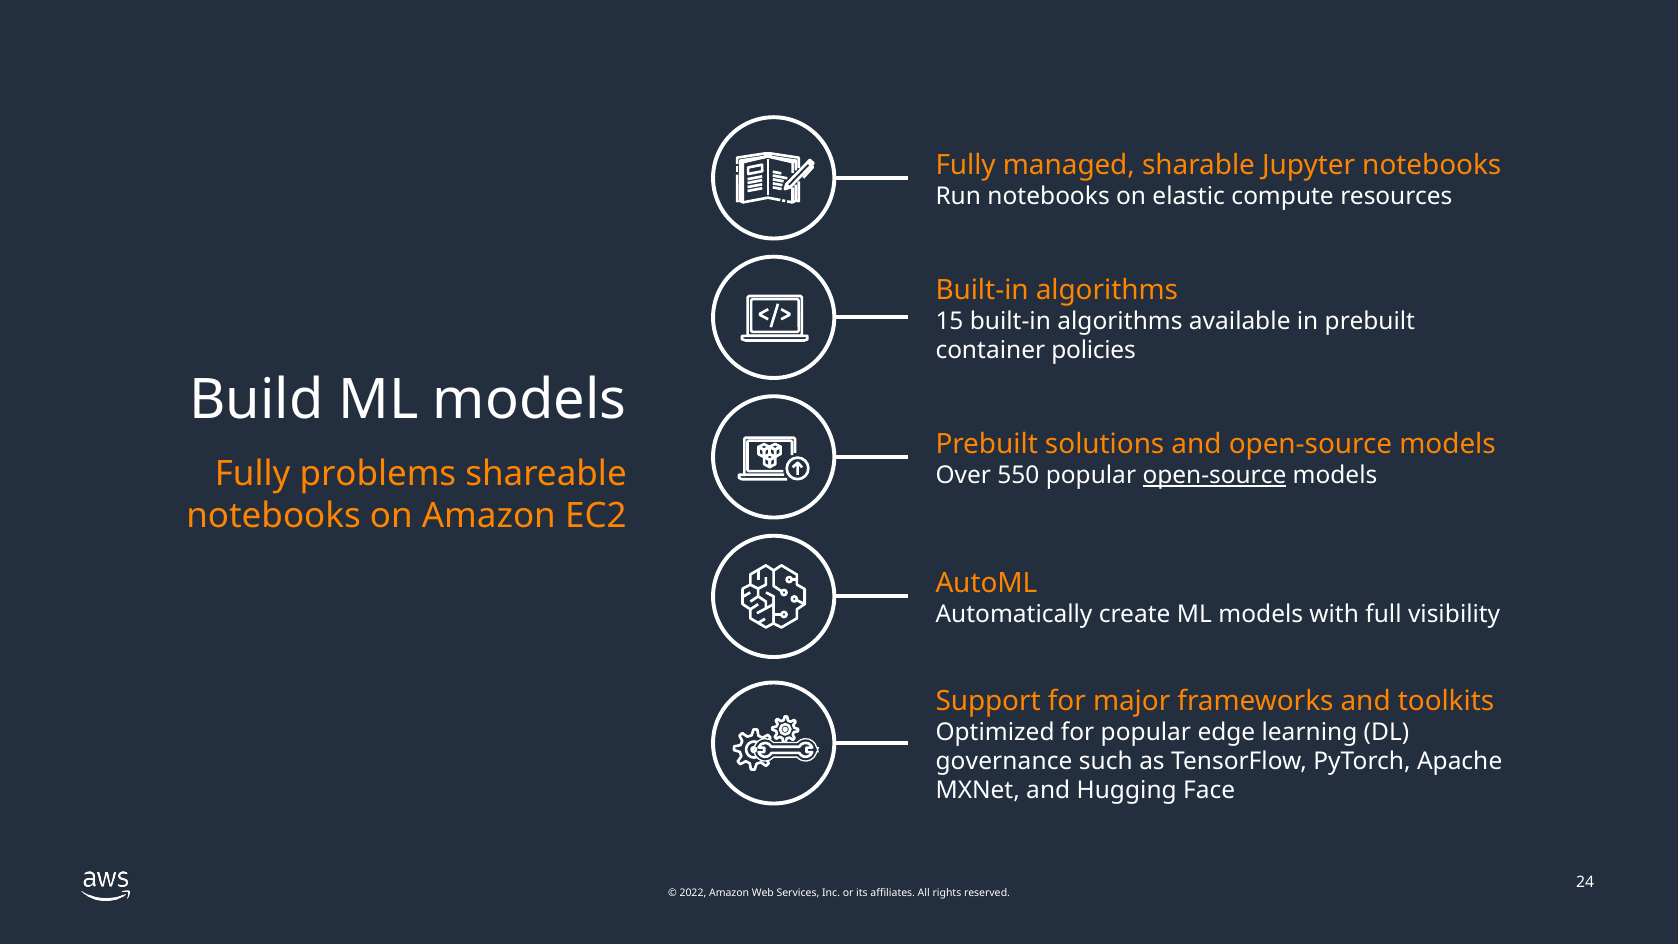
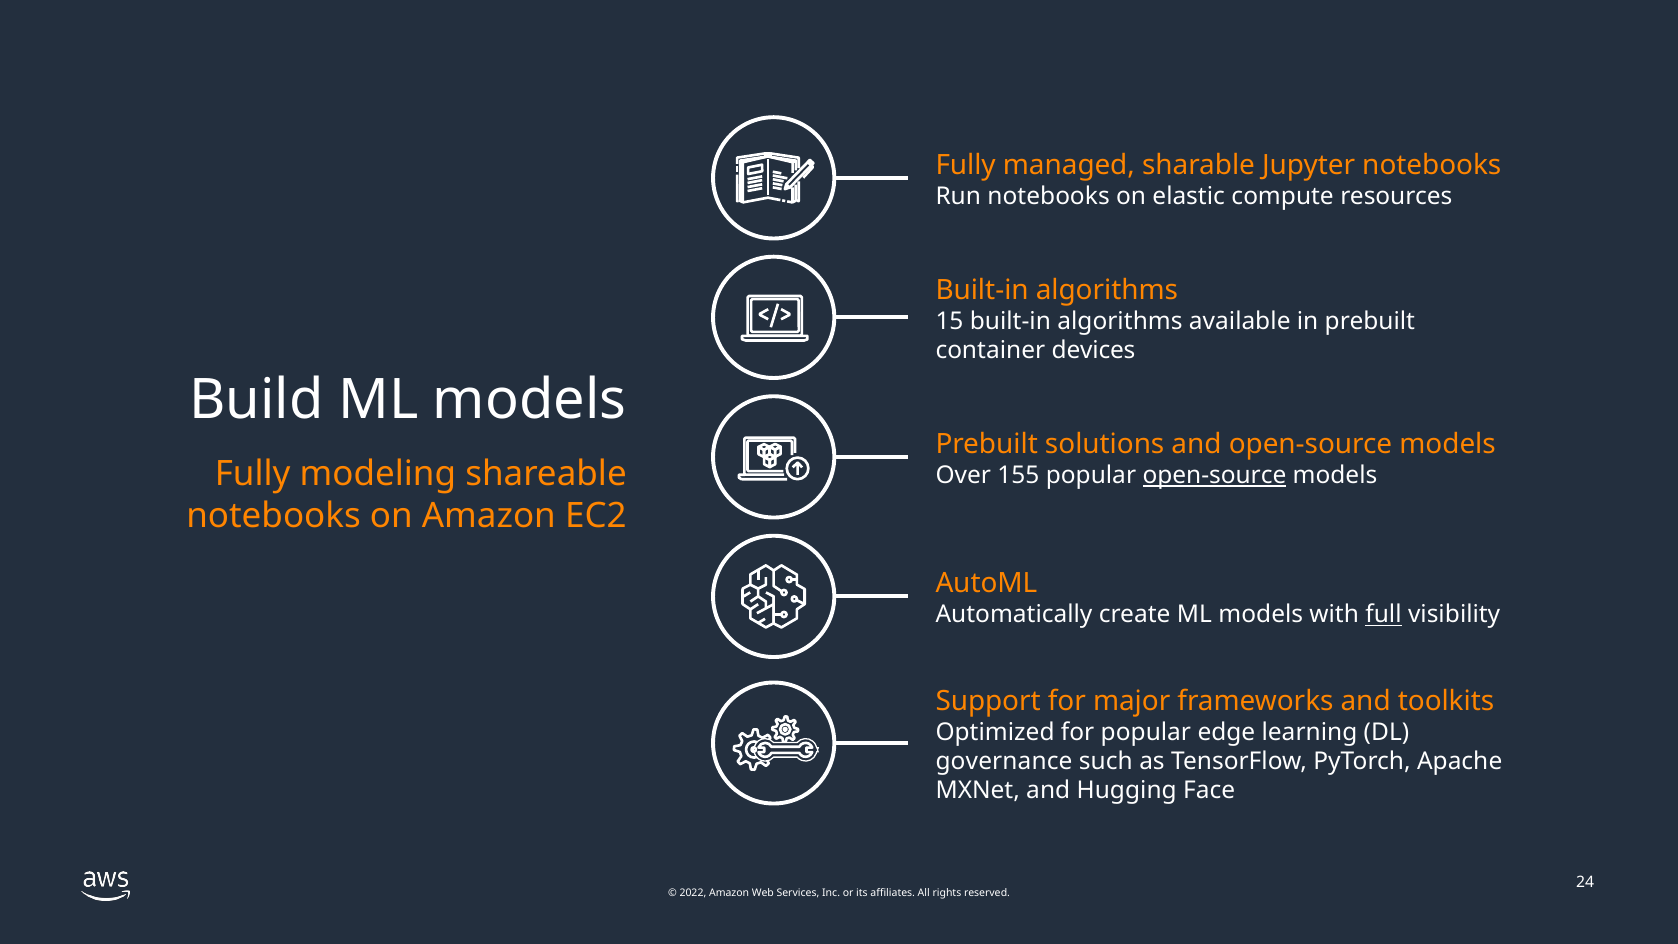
policies: policies -> devices
problems: problems -> modeling
550: 550 -> 155
full underline: none -> present
